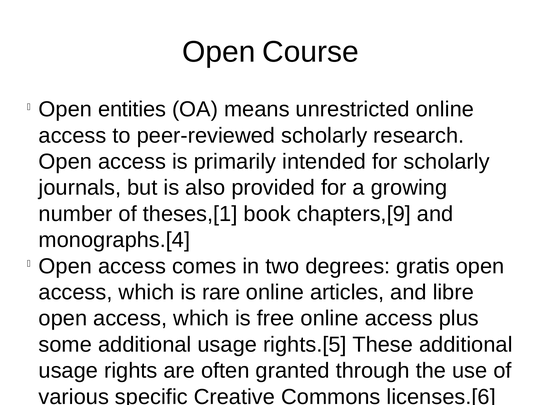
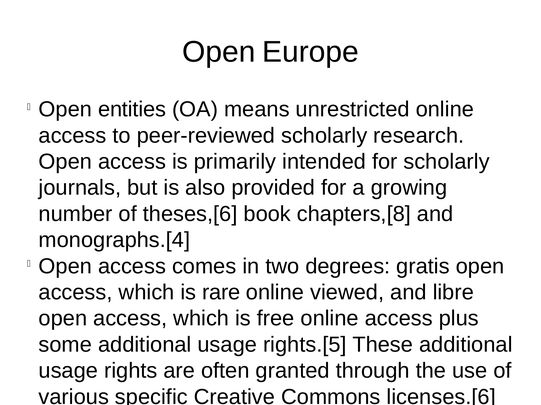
Course: Course -> Europe
theses,[1: theses,[1 -> theses,[6
chapters,[9: chapters,[9 -> chapters,[8
articles: articles -> viewed
